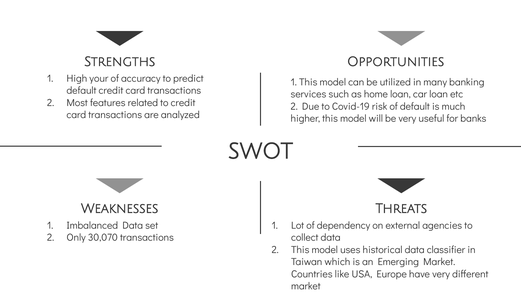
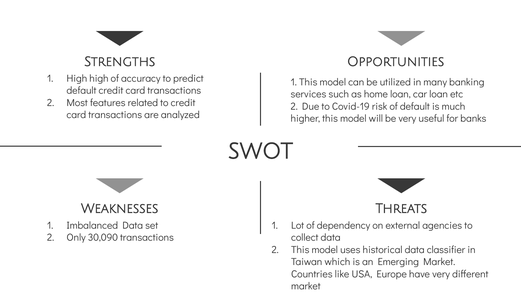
High your: your -> high
30,070: 30,070 -> 30,090
